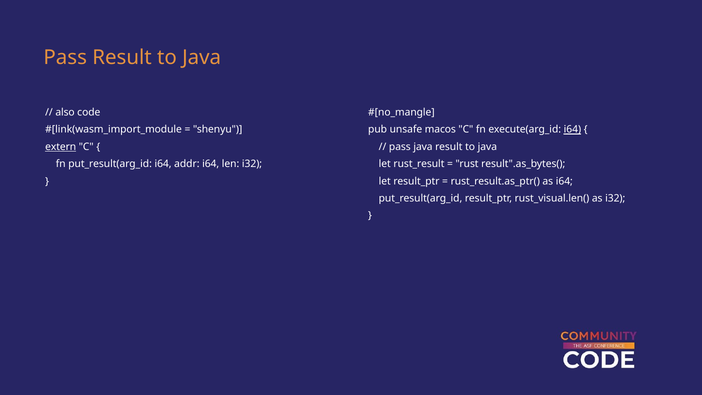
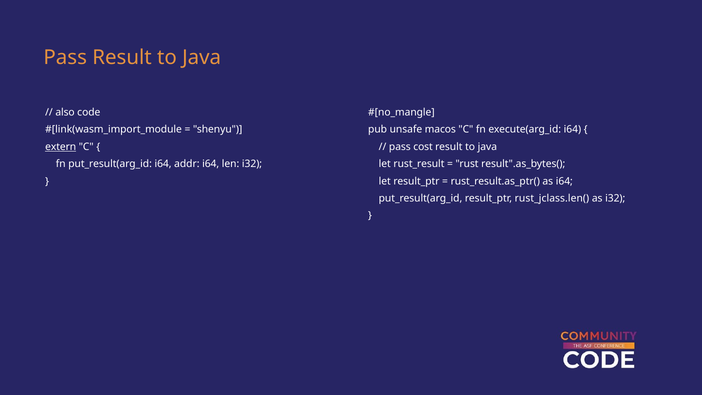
i64 at (572, 130) underline: present -> none
pass java: java -> cost
rust_visual.len(: rust_visual.len( -> rust_jclass.len(
